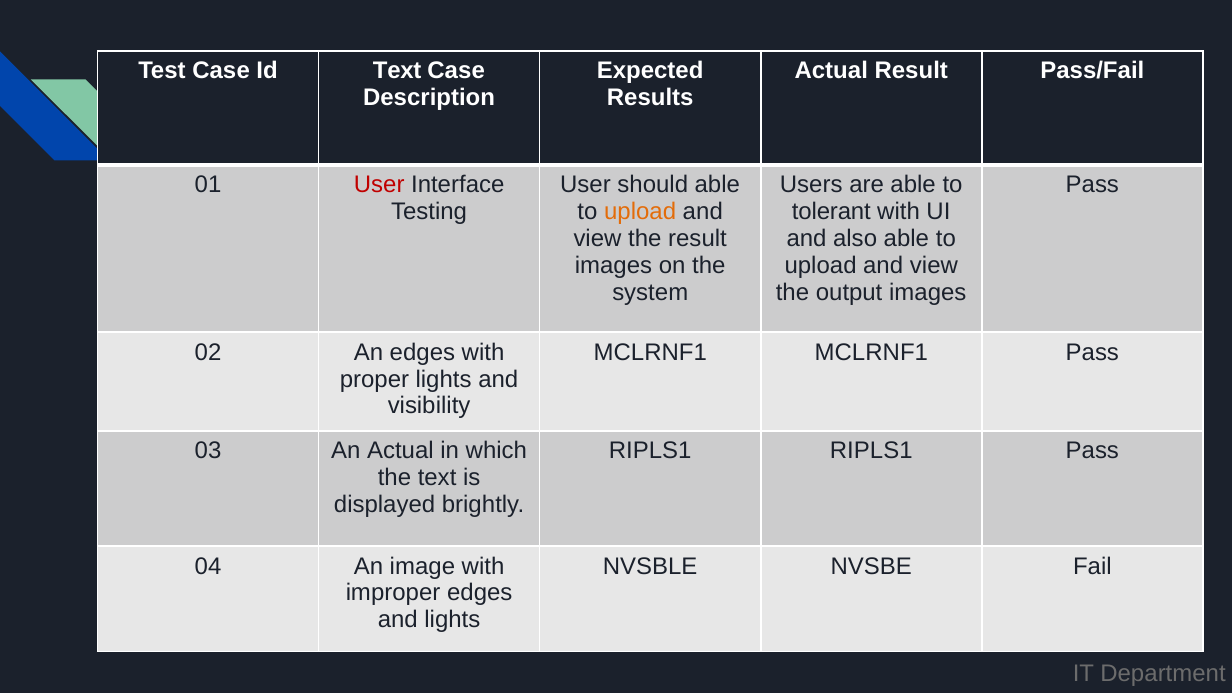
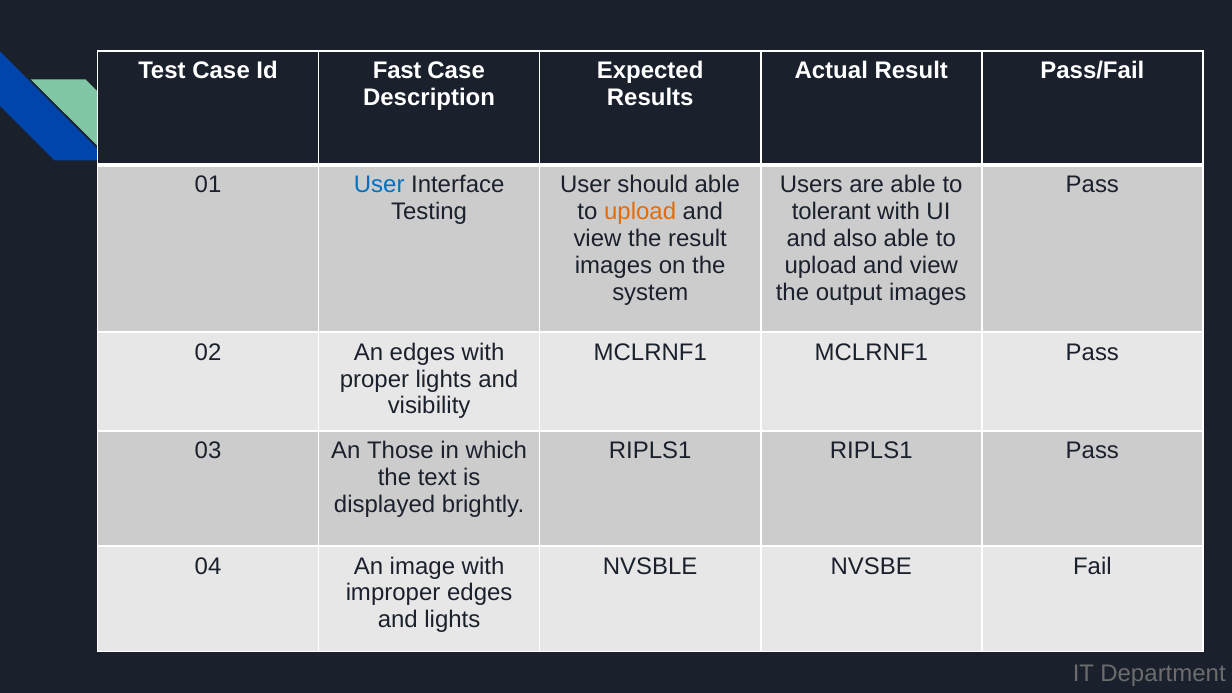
Id Text: Text -> Fast
User at (379, 185) colour: red -> blue
An Actual: Actual -> Those
